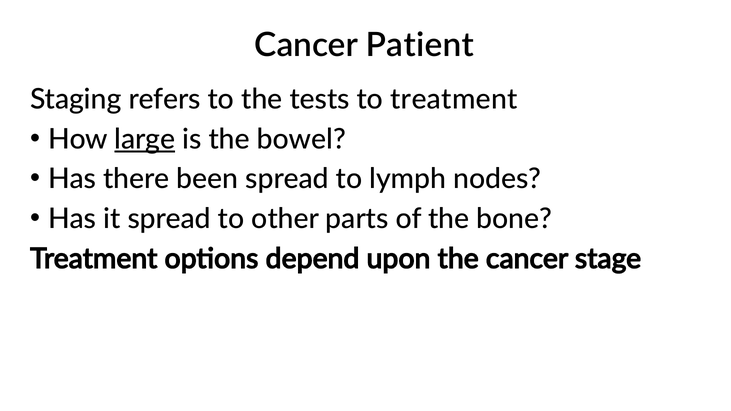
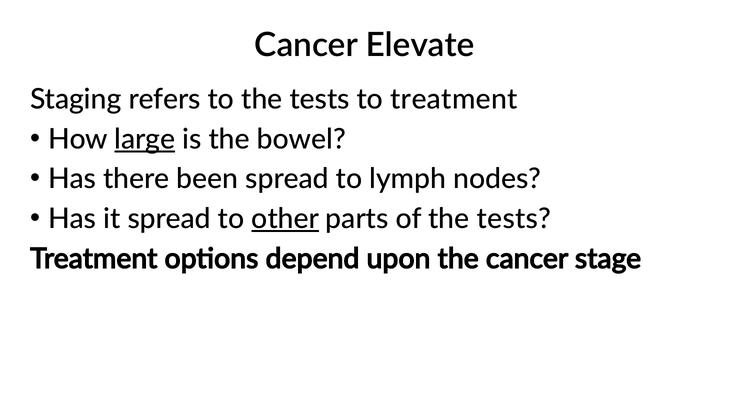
Patient: Patient -> Elevate
other underline: none -> present
of the bone: bone -> tests
